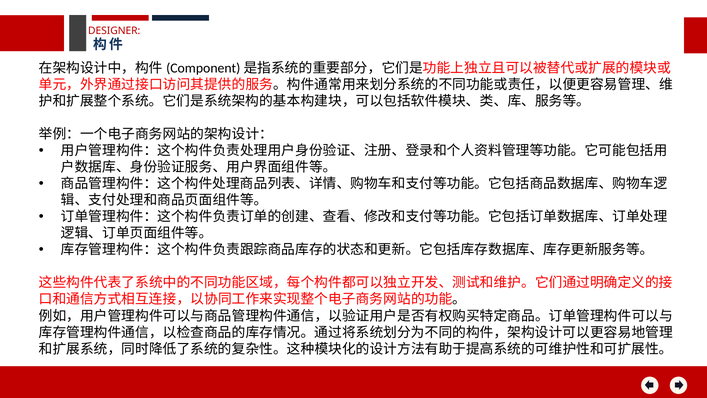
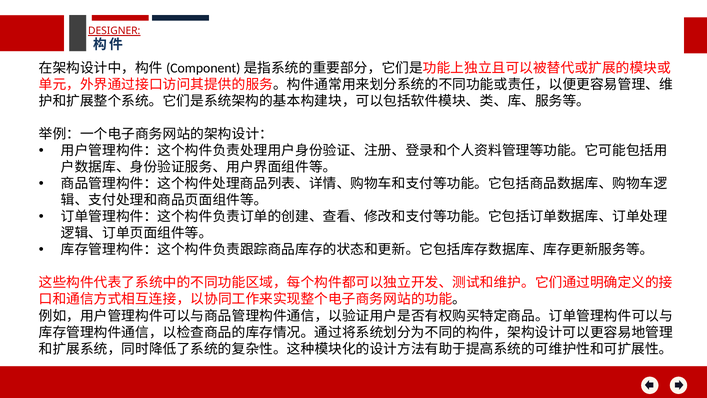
DESIGNER underline: none -> present
